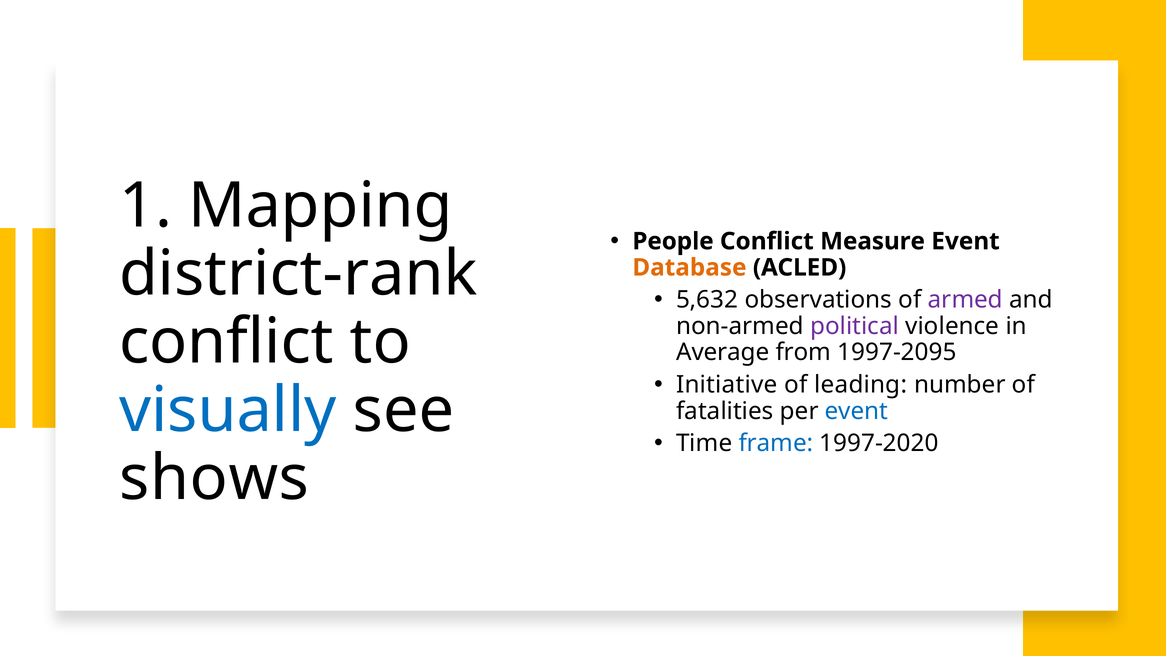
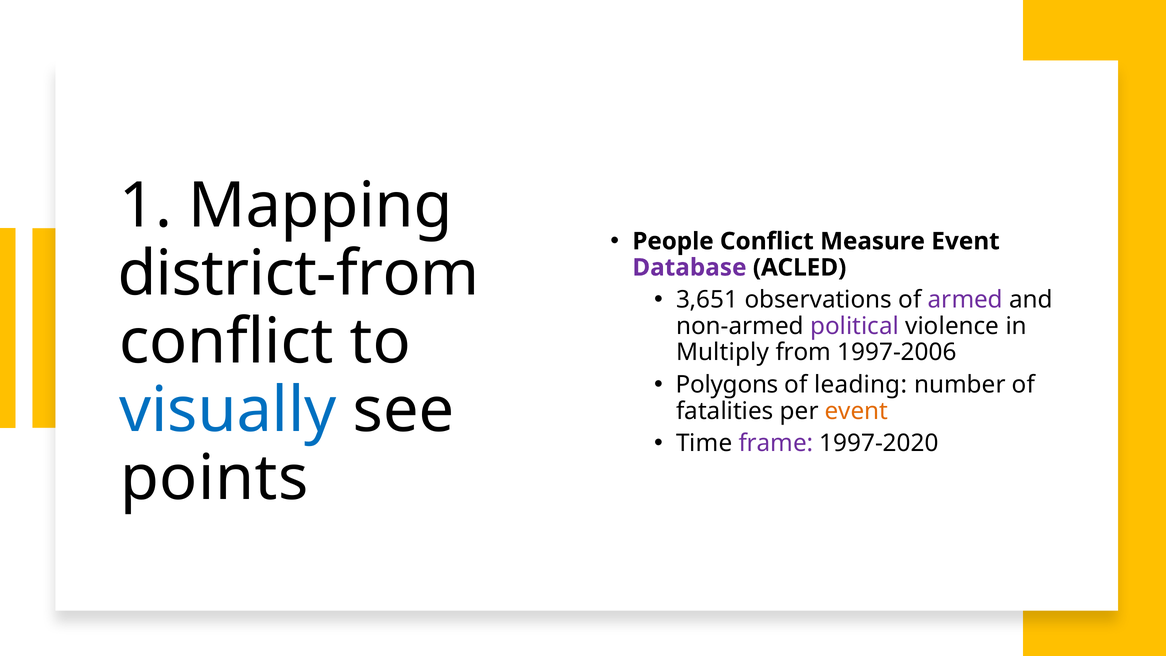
district-rank: district-rank -> district-from
Database colour: orange -> purple
5,632: 5,632 -> 3,651
Average: Average -> Multiply
1997-2095: 1997-2095 -> 1997-2006
Initiative: Initiative -> Polygons
event at (856, 411) colour: blue -> orange
frame colour: blue -> purple
shows: shows -> points
